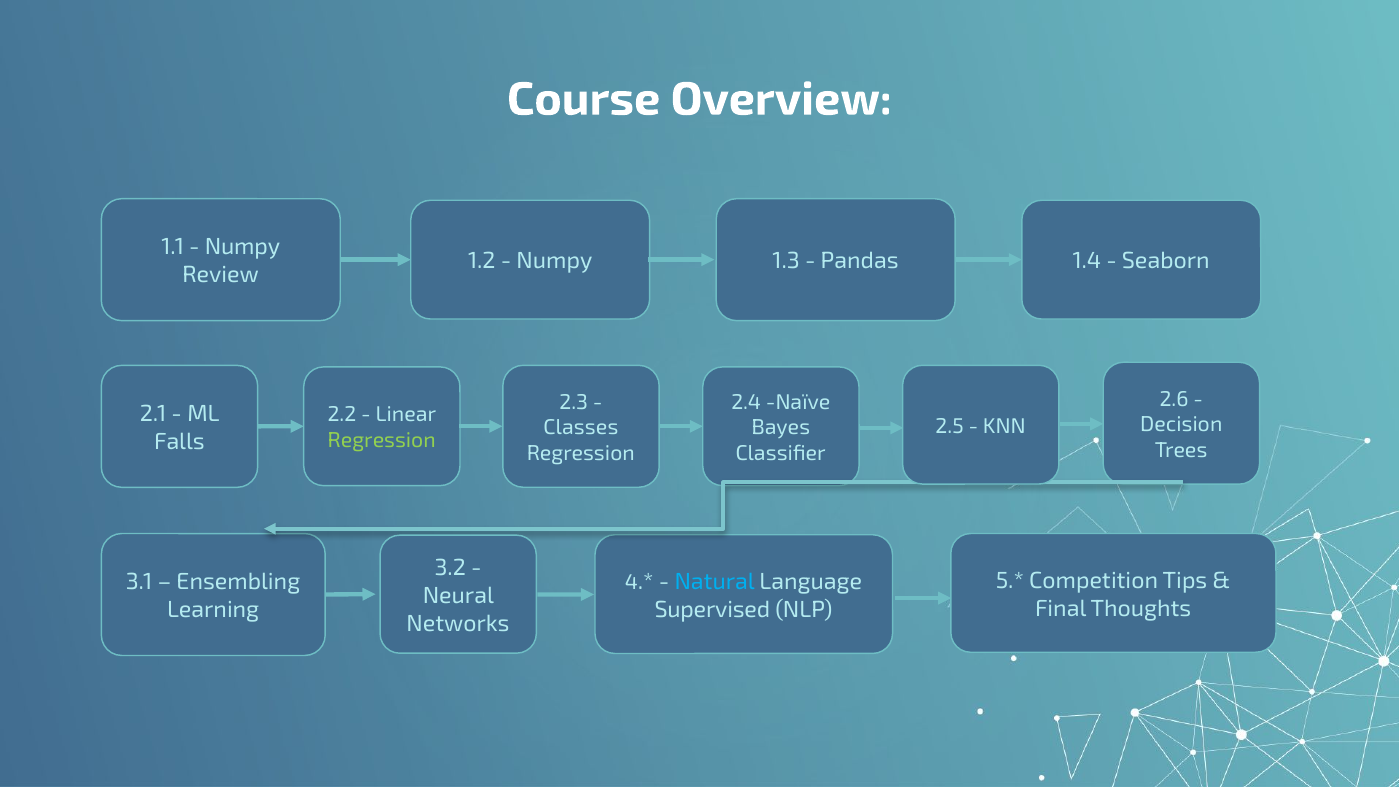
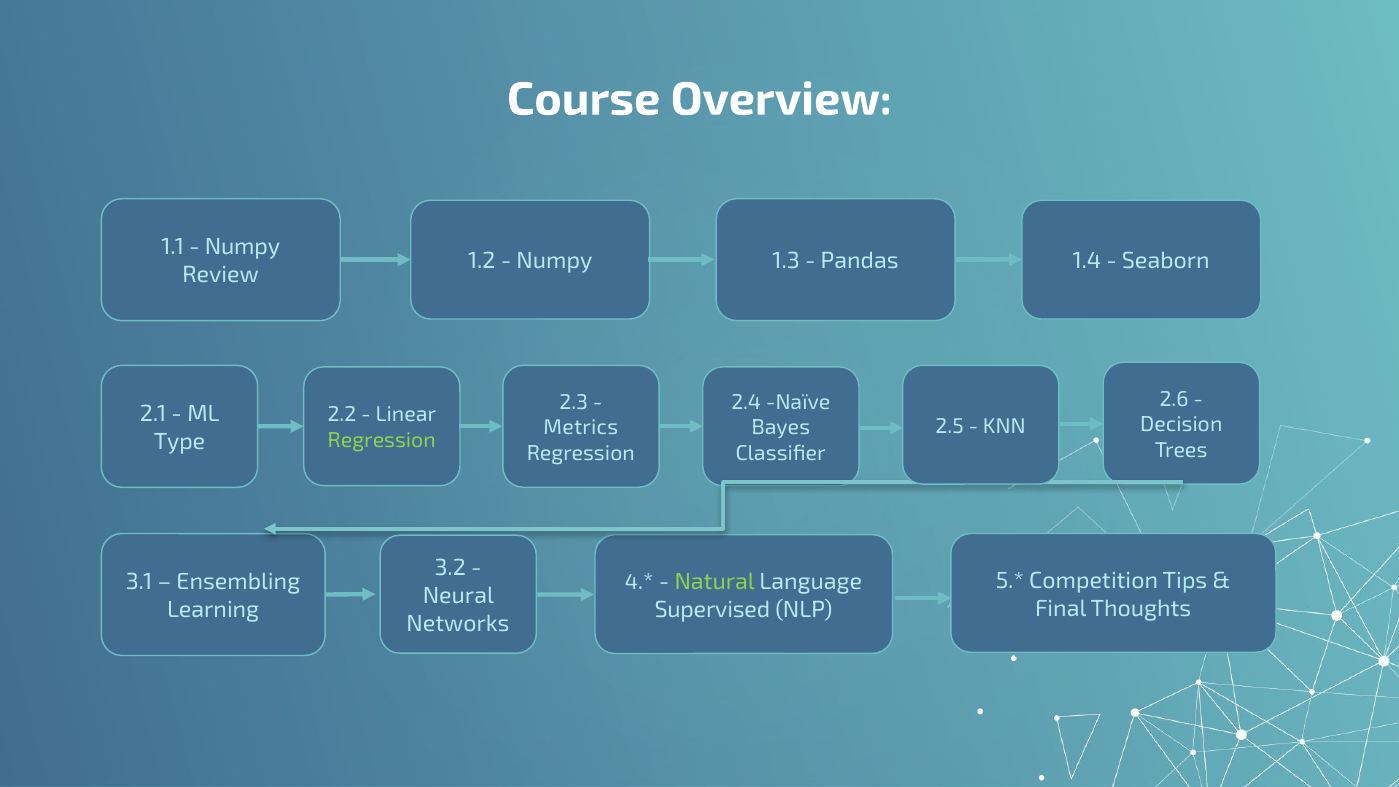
Classes: Classes -> Metrics
Falls: Falls -> Type
Natural colour: light blue -> light green
